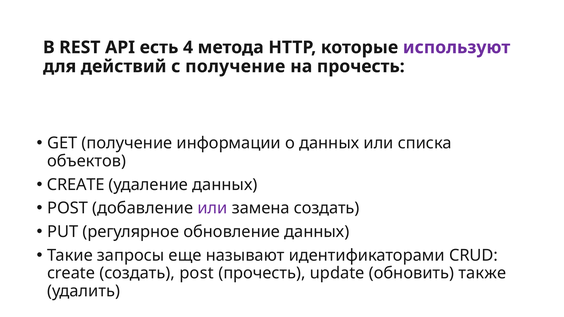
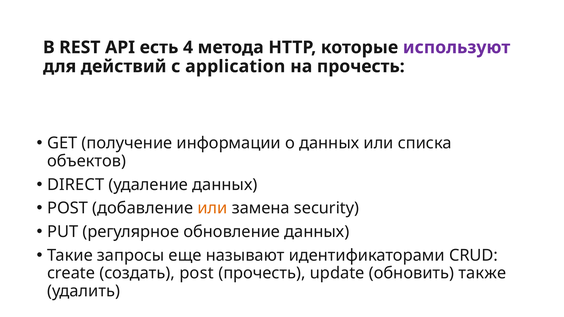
с получение: получение -> application
CREATE at (76, 185): CREATE -> DIRECT
или at (212, 208) colour: purple -> orange
замена создать: создать -> security
